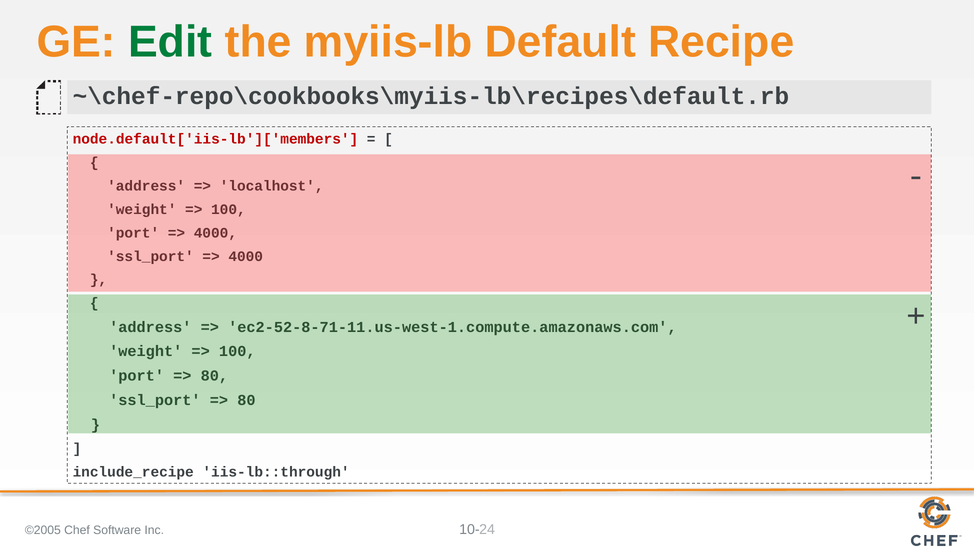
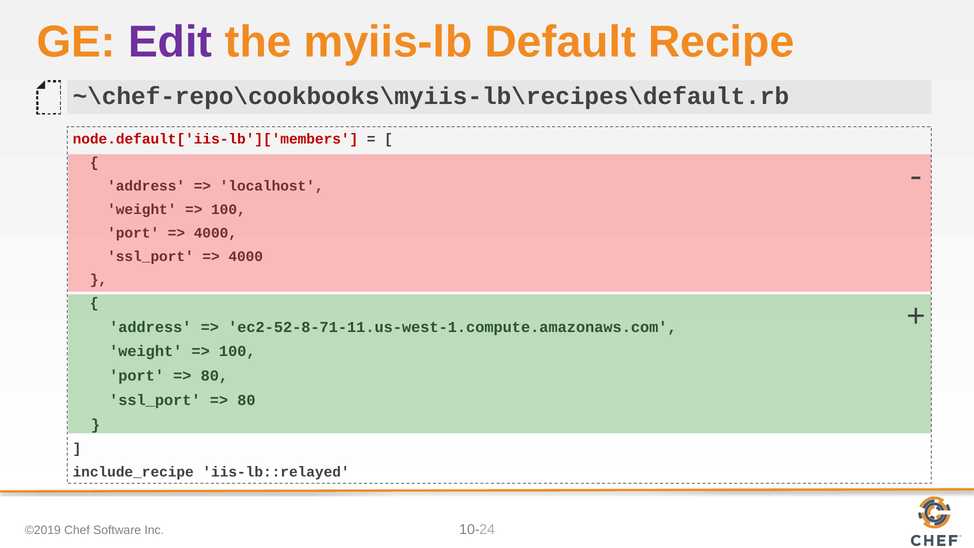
Edit colour: green -> purple
iis-lb::through: iis-lb::through -> iis-lb::relayed
©2005: ©2005 -> ©2019
